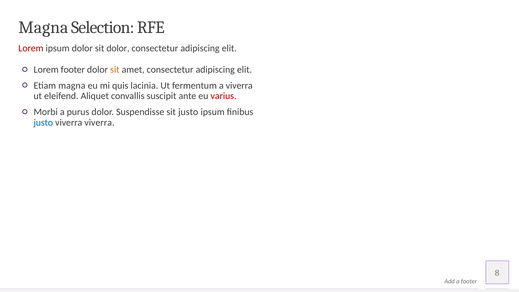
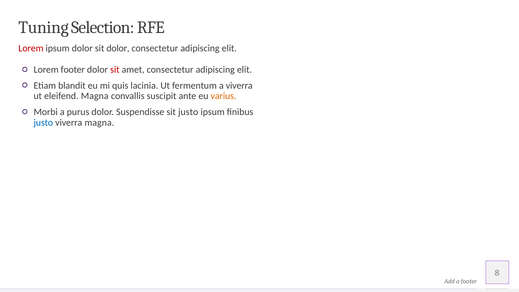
Magna at (43, 27): Magna -> Tuning
sit at (115, 70) colour: orange -> red
Etiam magna: magna -> blandit
eleifend Aliquet: Aliquet -> Magna
varius colour: red -> orange
viverra viverra: viverra -> magna
